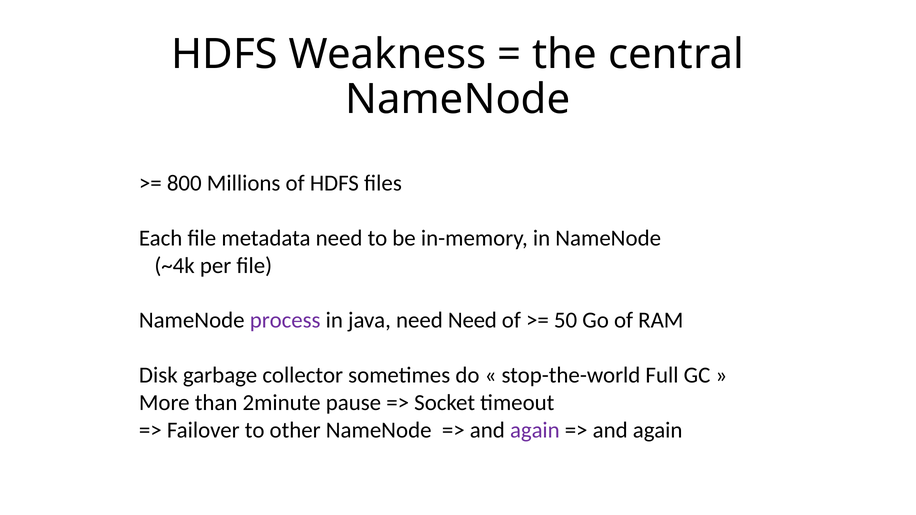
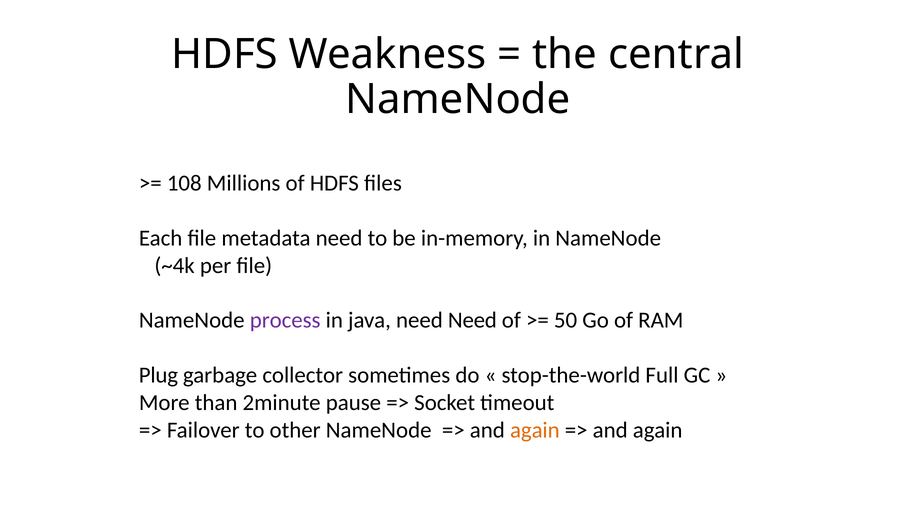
800: 800 -> 108
Disk: Disk -> Plug
again at (535, 430) colour: purple -> orange
